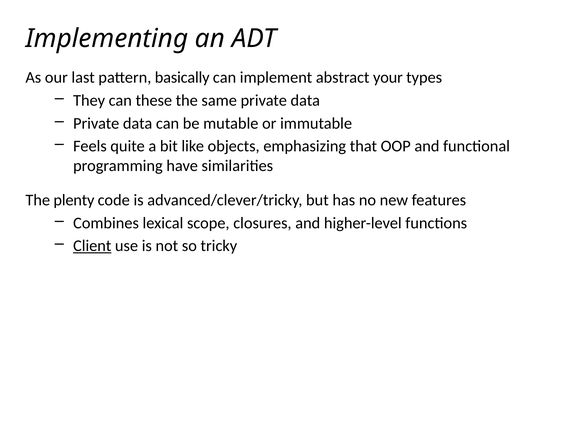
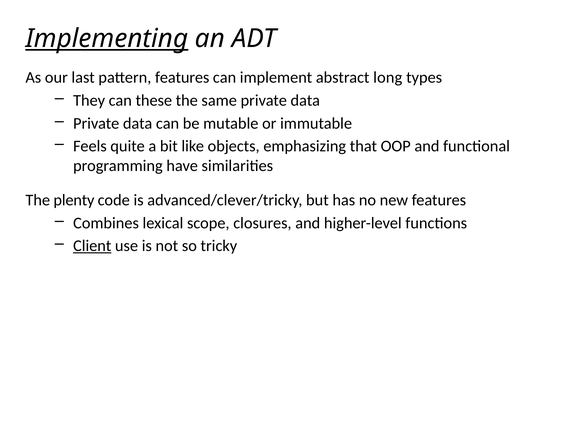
Implementing underline: none -> present
pattern basically: basically -> features
your: your -> long
